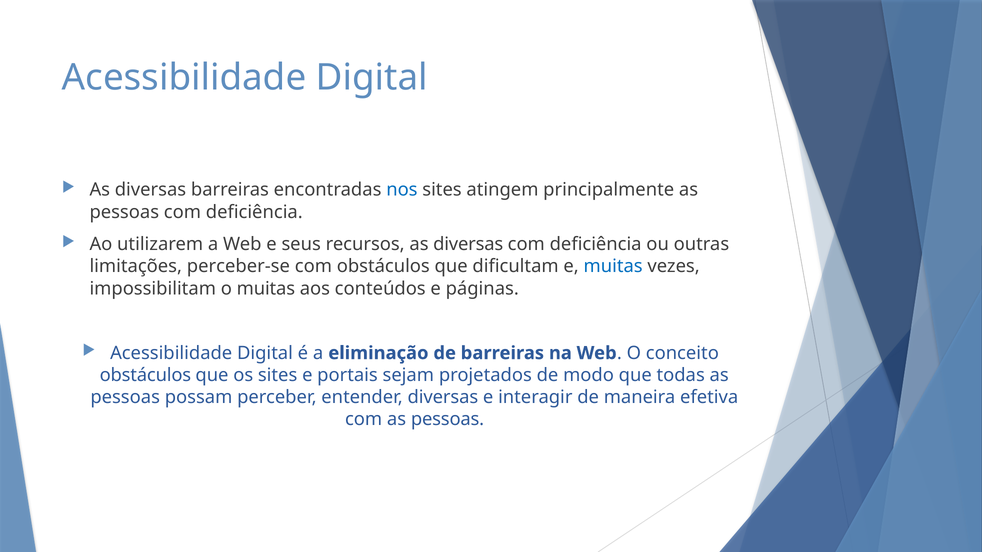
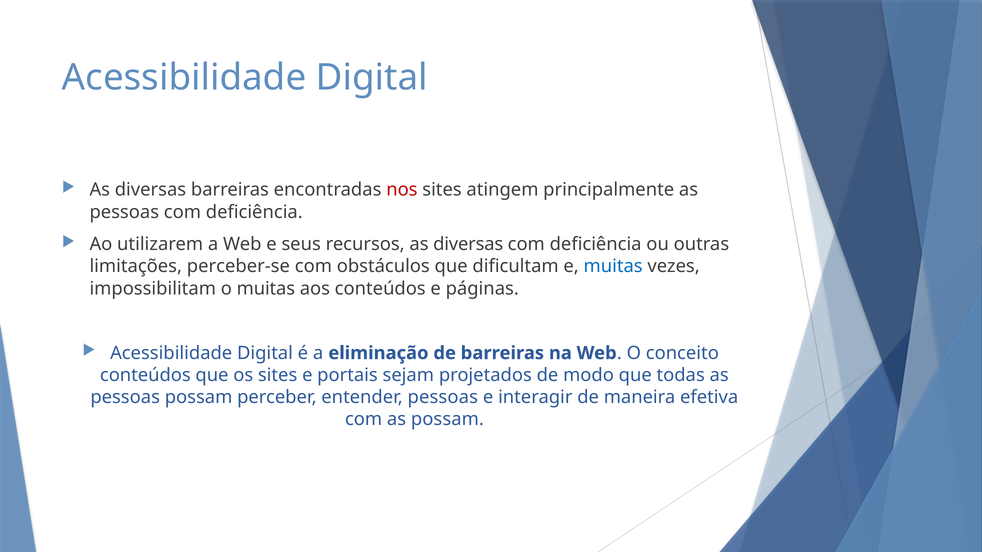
nos colour: blue -> red
obstáculos at (145, 375): obstáculos -> conteúdos
entender diversas: diversas -> pessoas
com as pessoas: pessoas -> possam
